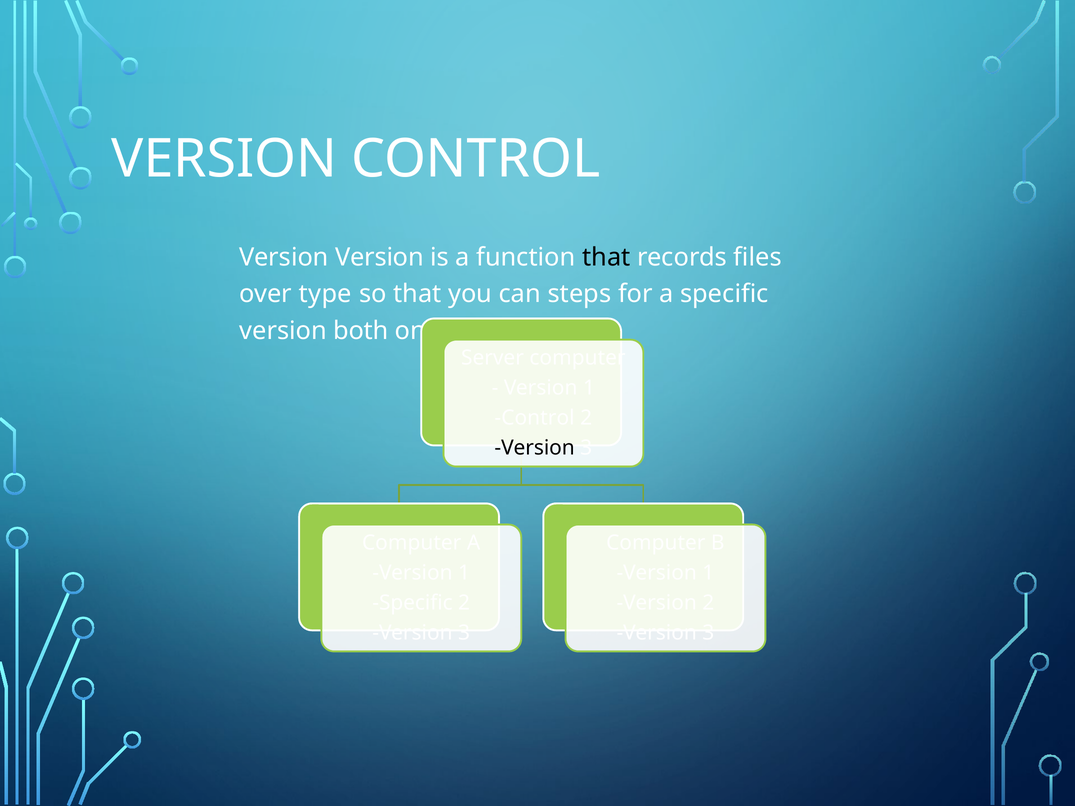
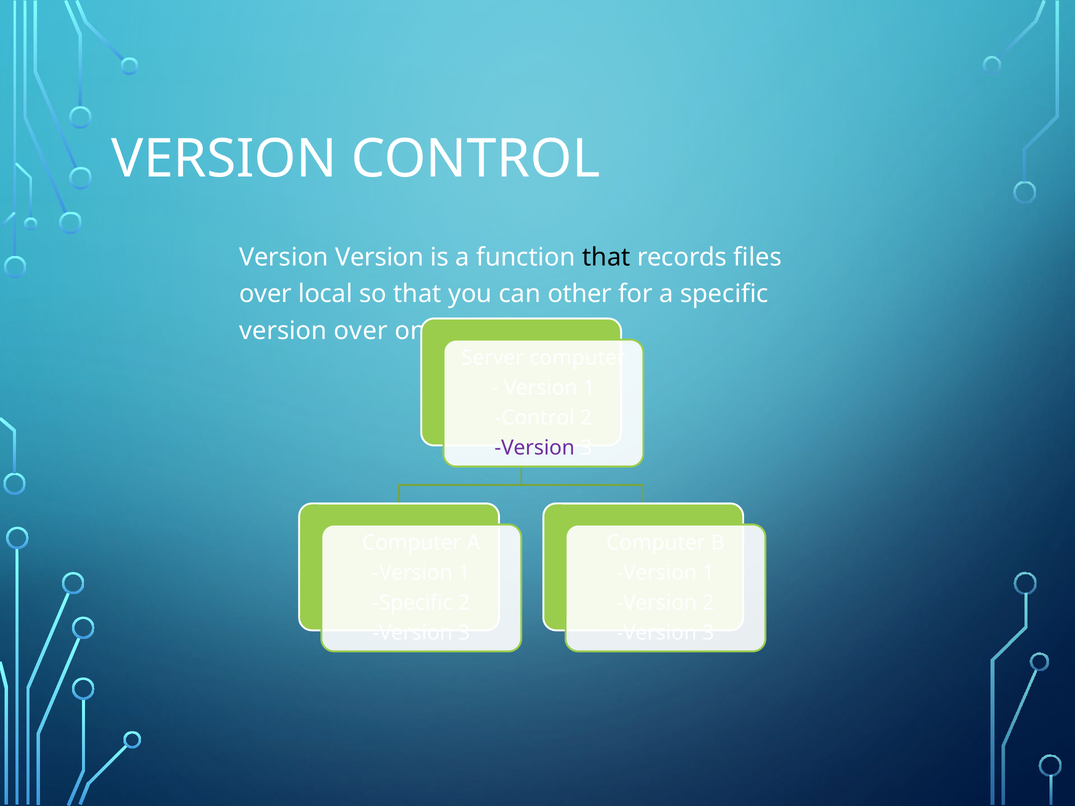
type: type -> local
steps: steps -> other
version both: both -> over
Version at (535, 448) colour: black -> purple
